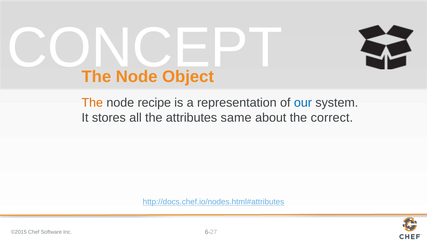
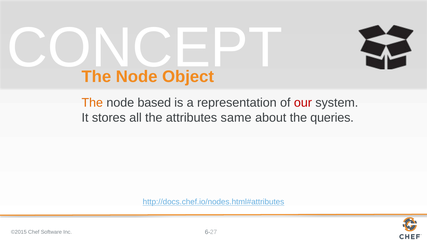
recipe: recipe -> based
our colour: blue -> red
correct: correct -> queries
